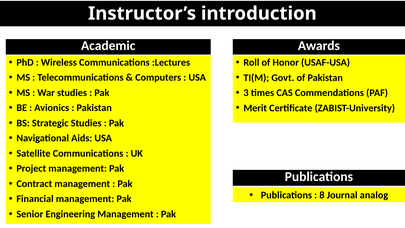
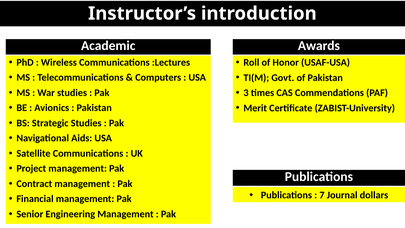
8: 8 -> 7
analog: analog -> dollars
